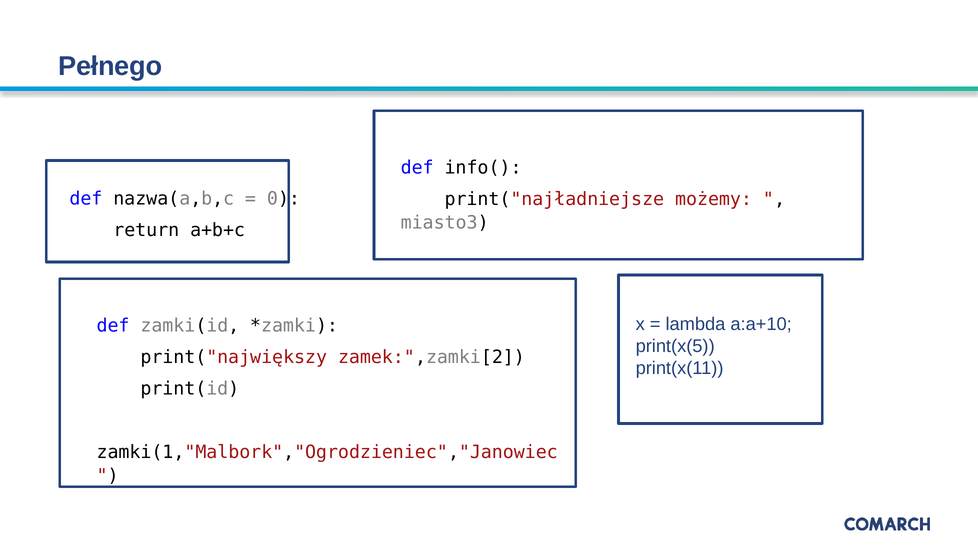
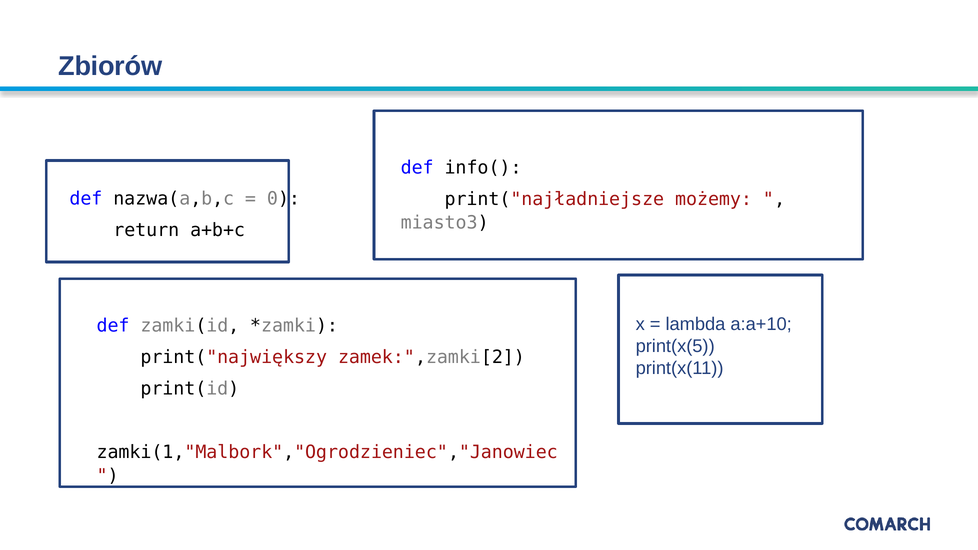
Pełnego: Pełnego -> Zbiorów
